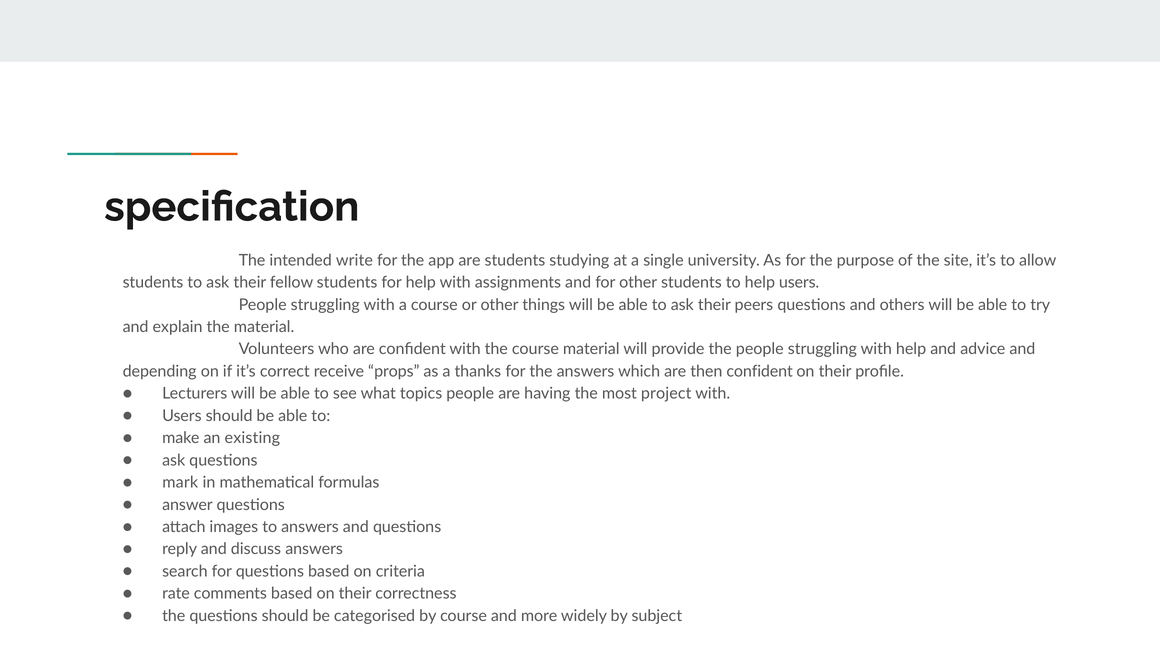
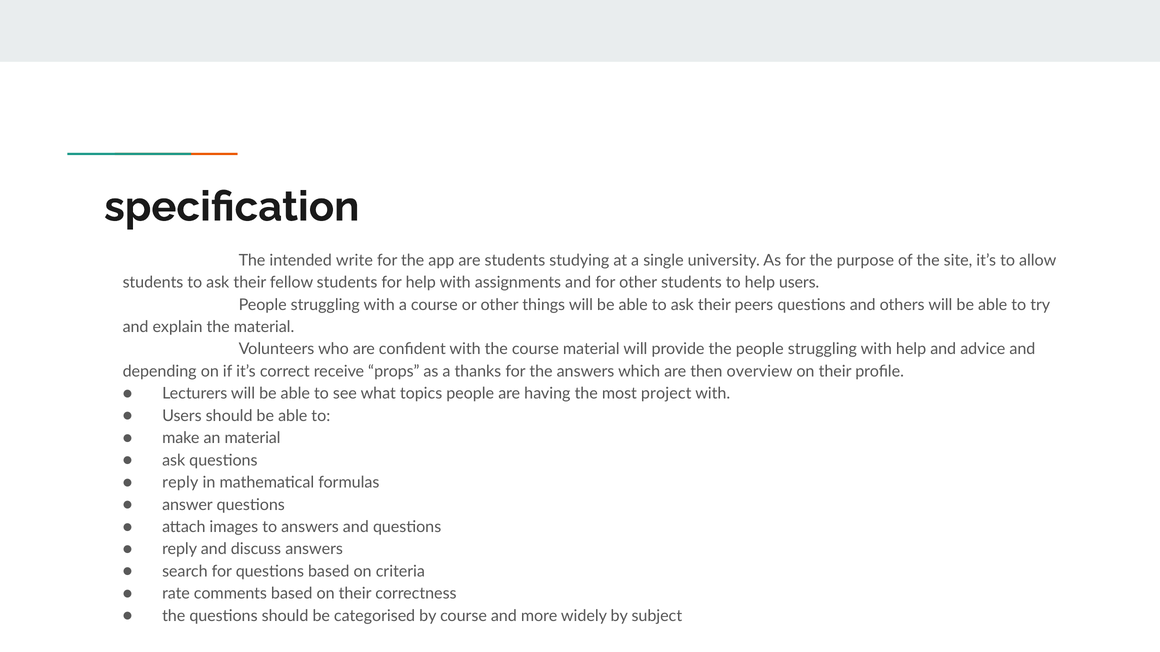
then confident: confident -> overview
an existing: existing -> material
mark at (180, 483): mark -> reply
